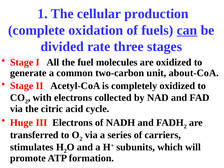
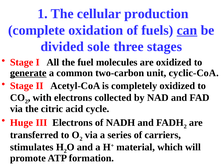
rate: rate -> sole
generate underline: none -> present
about-CoA: about-CoA -> cyclic-CoA
subunits: subunits -> material
